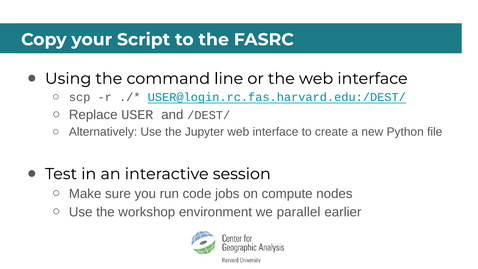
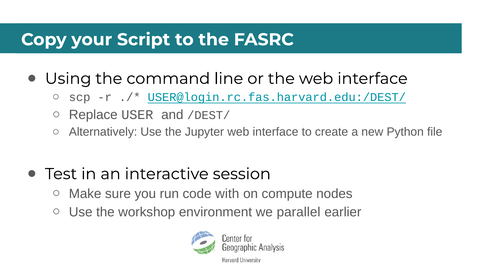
jobs: jobs -> with
